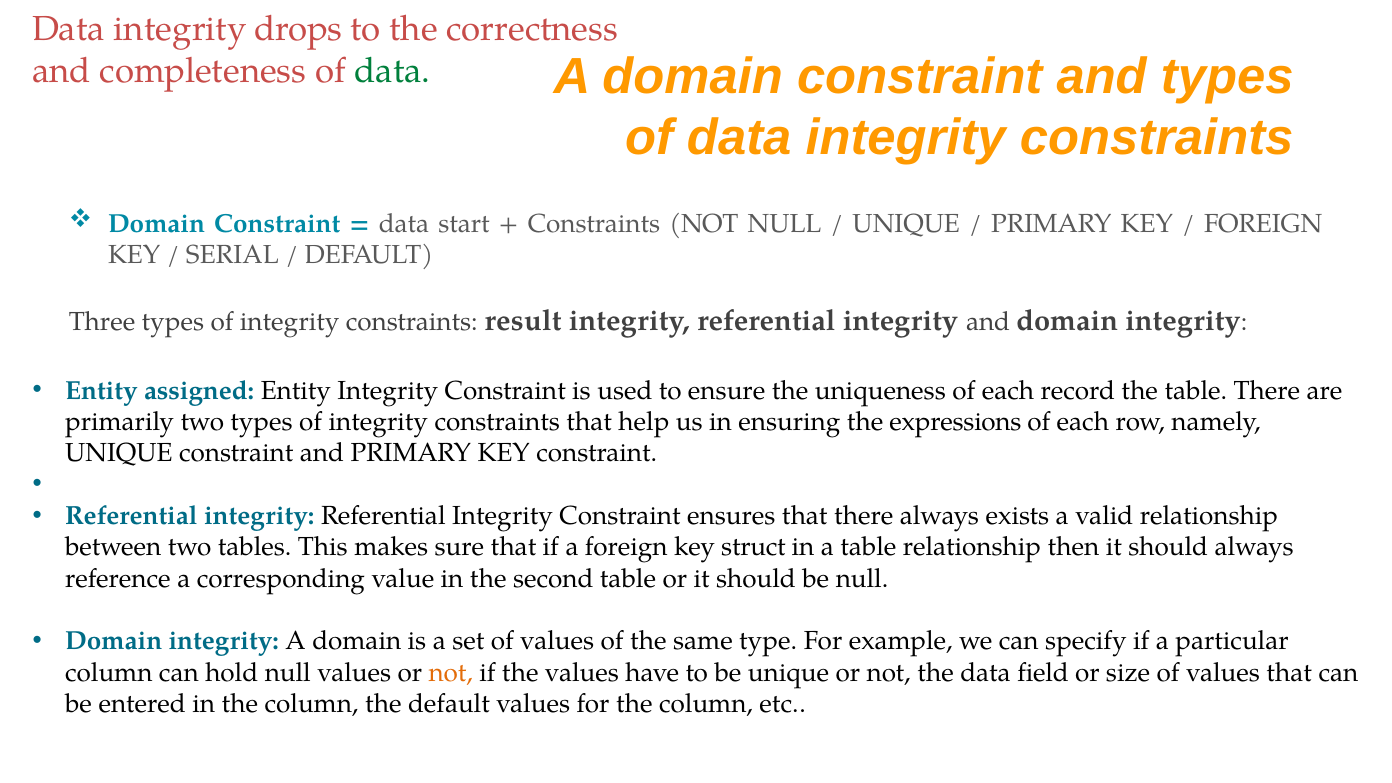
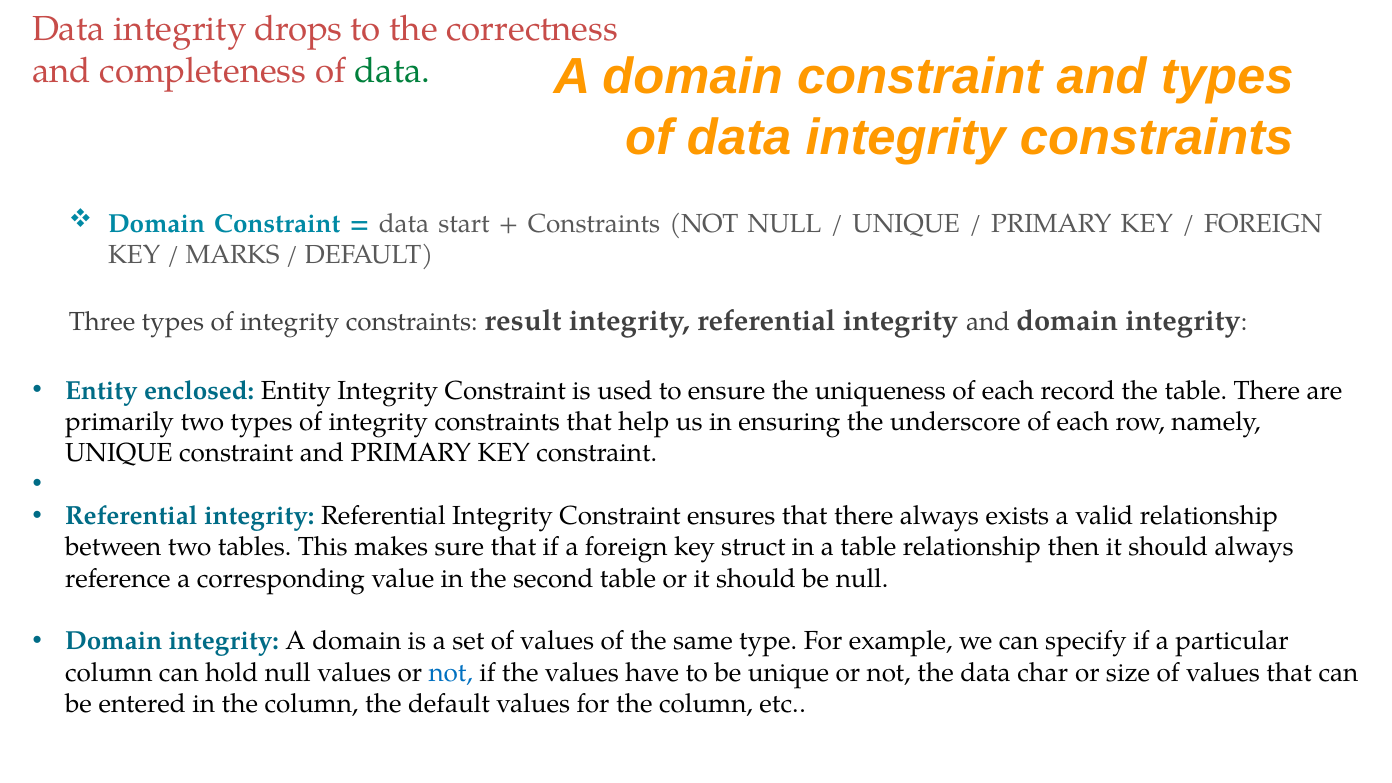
SERIAL: SERIAL -> MARKS
assigned: assigned -> enclosed
expressions: expressions -> underscore
not at (451, 673) colour: orange -> blue
field: field -> char
